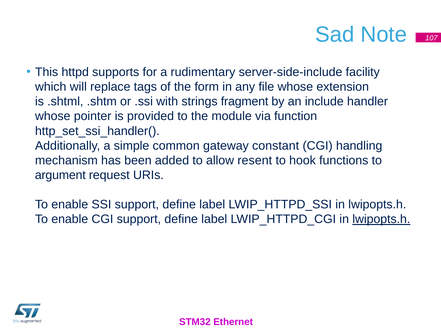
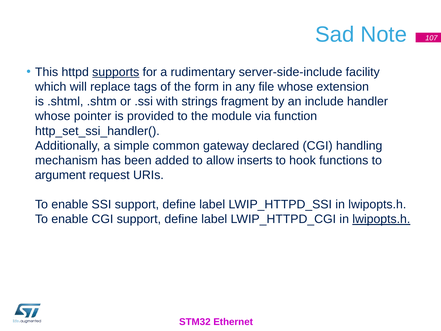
supports underline: none -> present
constant: constant -> declared
resent: resent -> inserts
